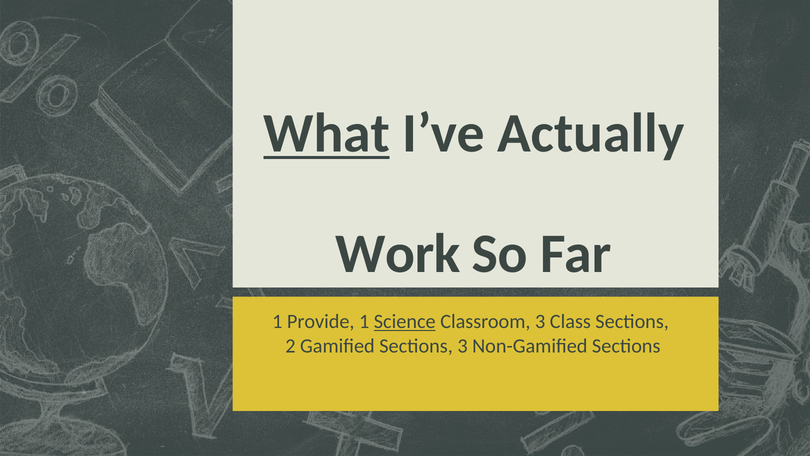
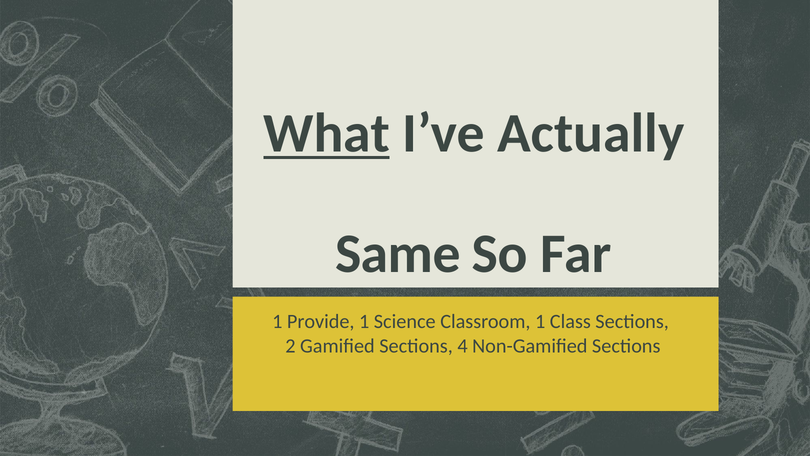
Work: Work -> Same
Science underline: present -> none
Classroom 3: 3 -> 1
Sections 3: 3 -> 4
